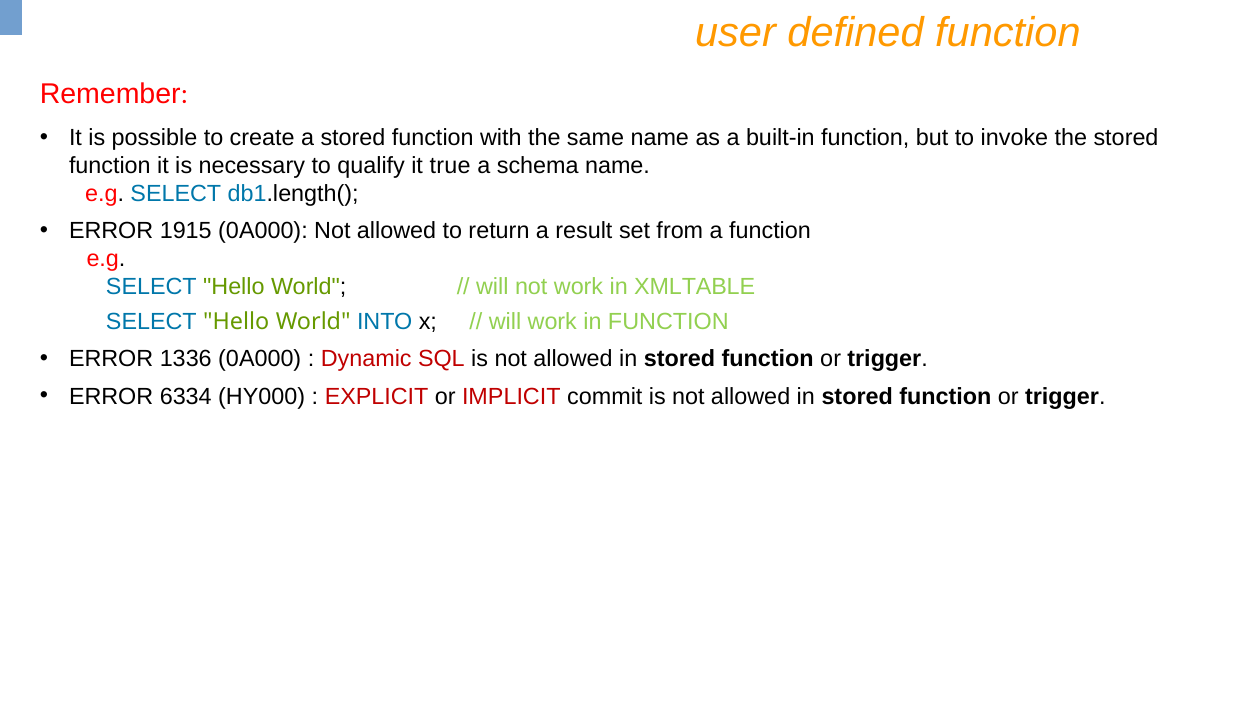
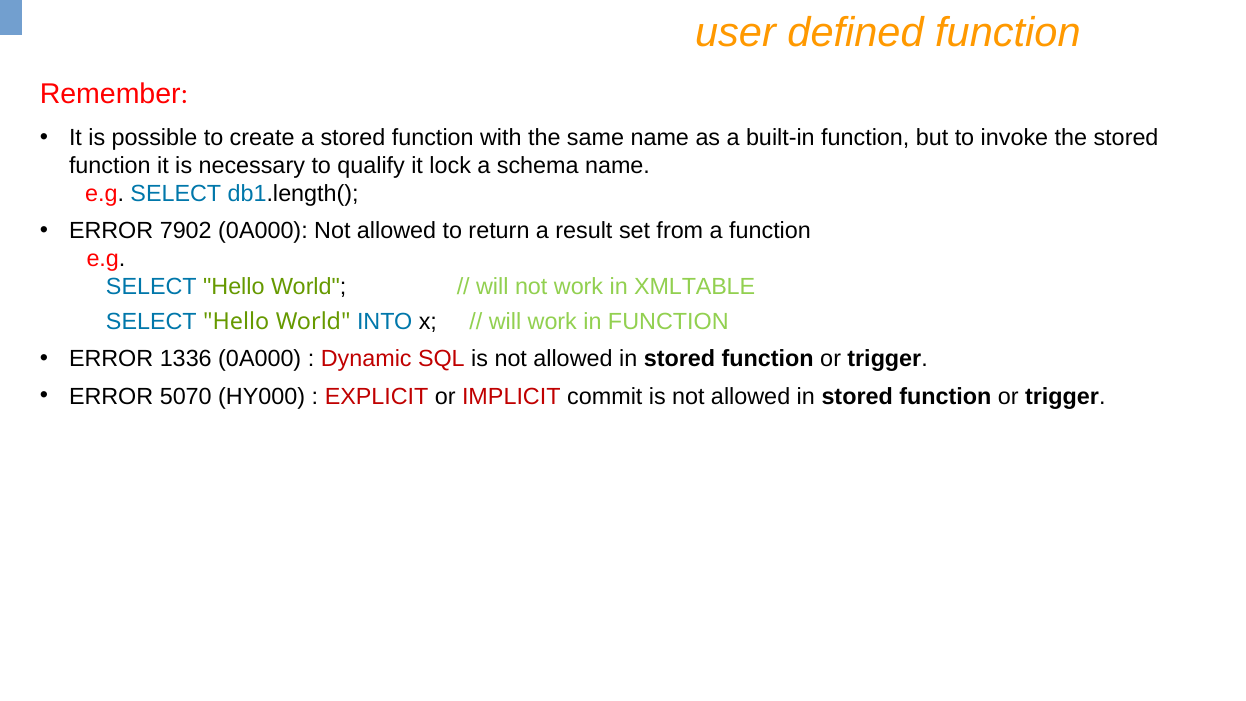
true: true -> lock
1915: 1915 -> 7902
6334: 6334 -> 5070
